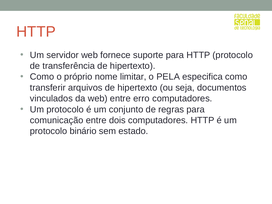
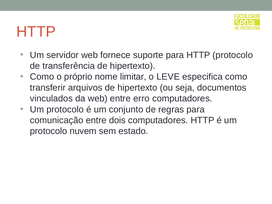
PELA: PELA -> LEVE
binário: binário -> nuvem
